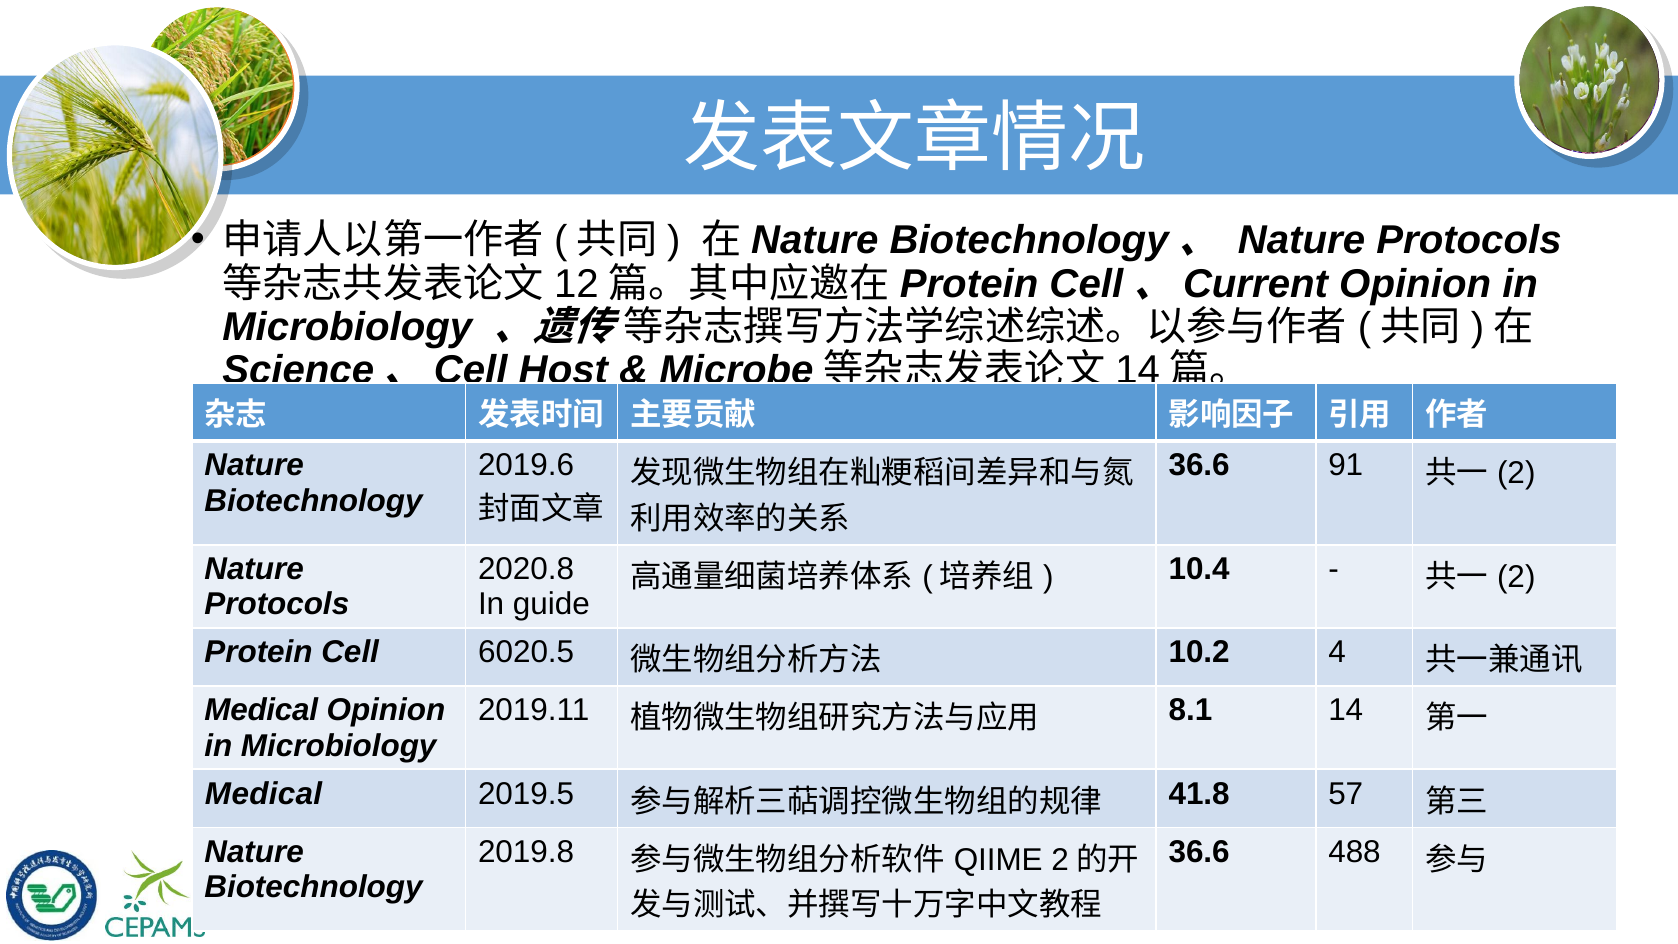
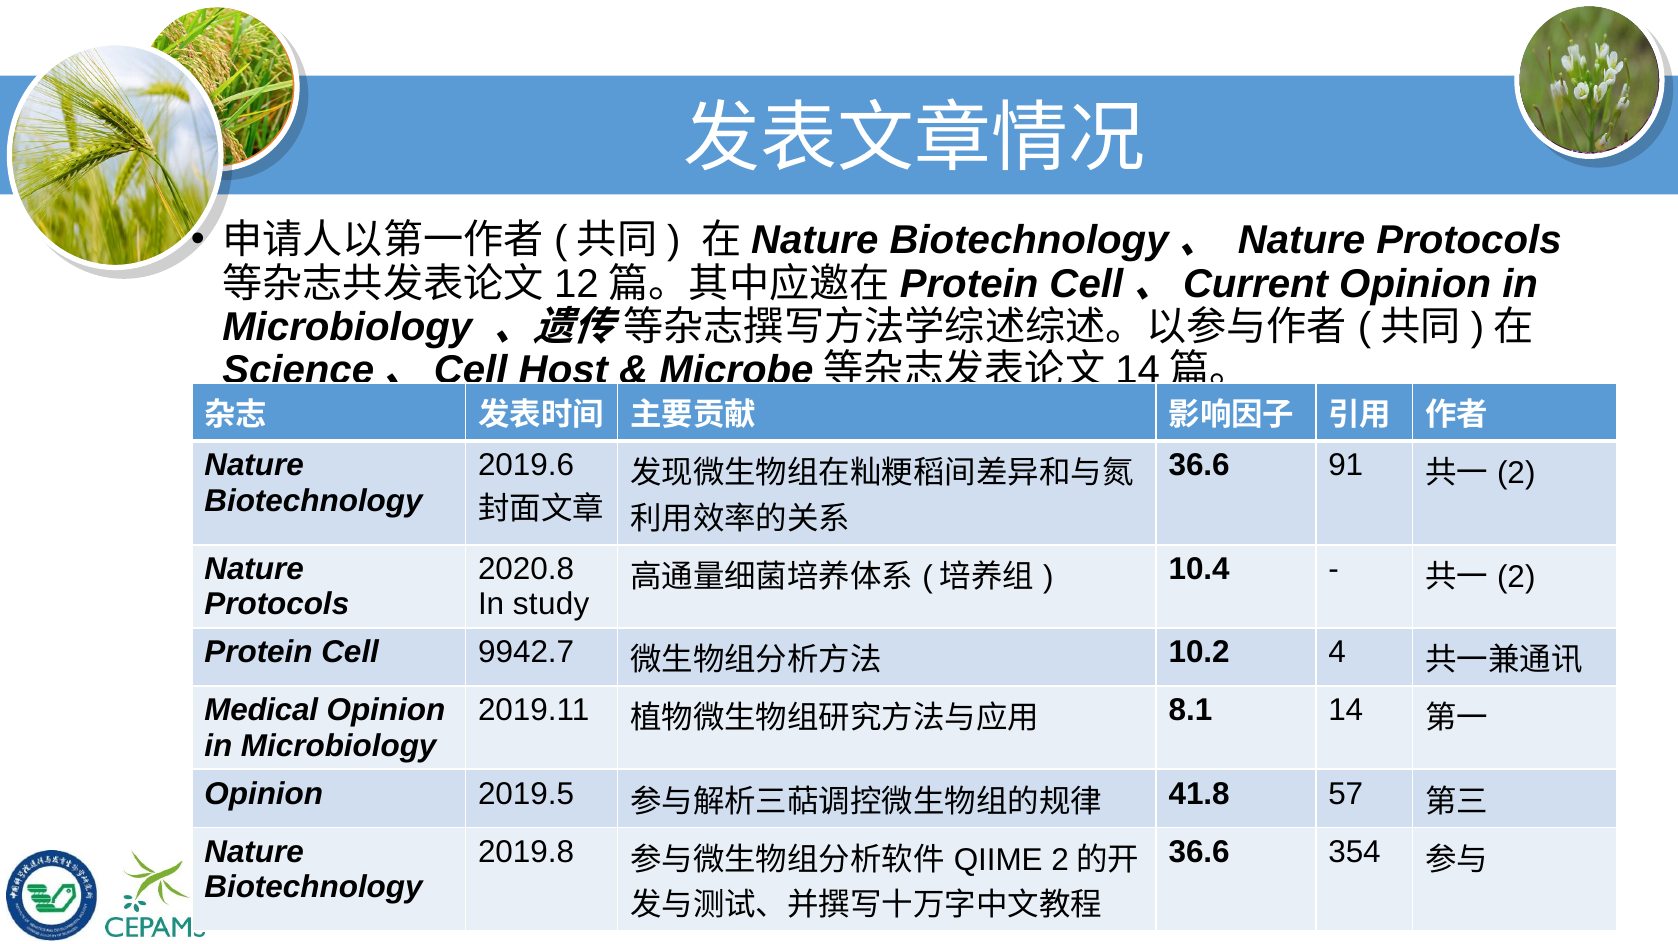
guide: guide -> study
6020.5: 6020.5 -> 9942.7
Medical at (264, 794): Medical -> Opinion
488: 488 -> 354
